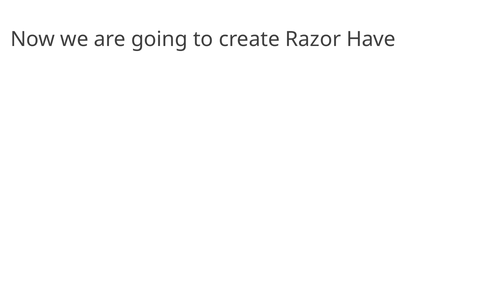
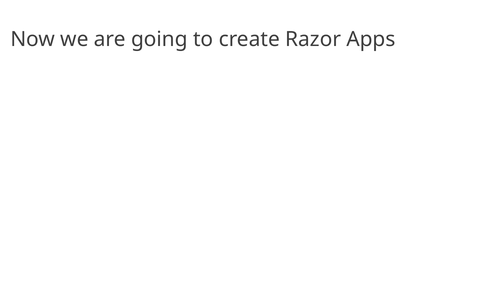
Have: Have -> Apps
